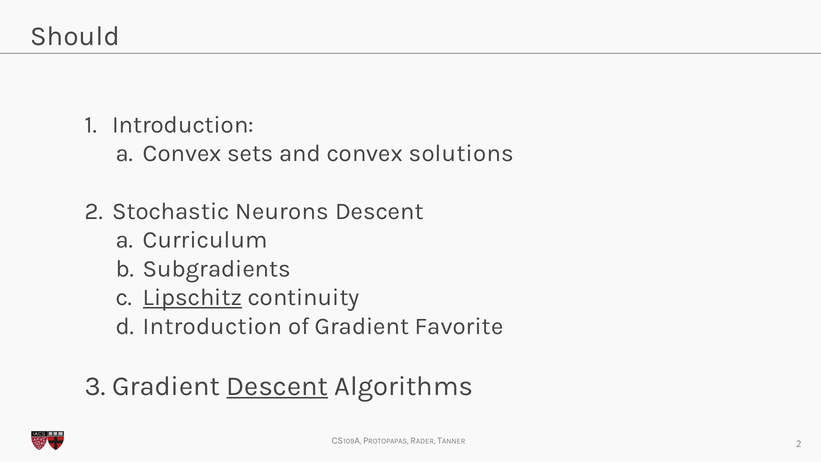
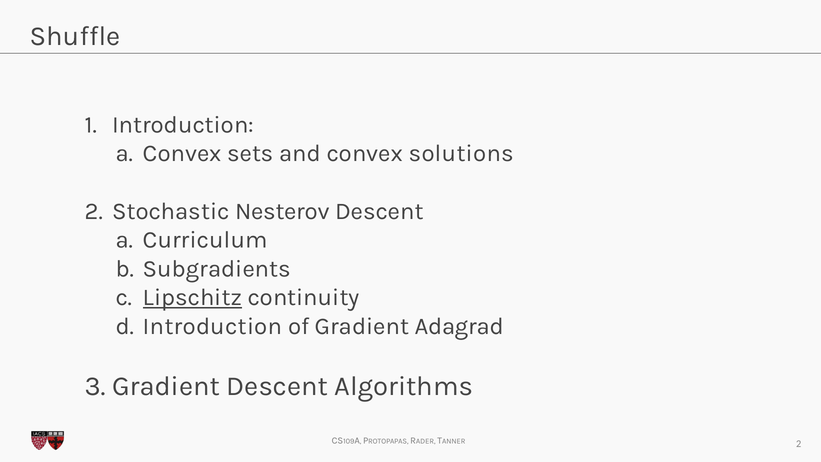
Should: Should -> Shuffle
Neurons: Neurons -> Nesterov
Favorite: Favorite -> Adagrad
Descent at (277, 386) underline: present -> none
